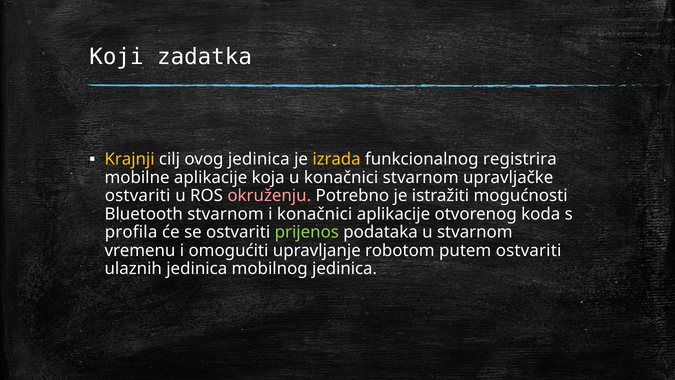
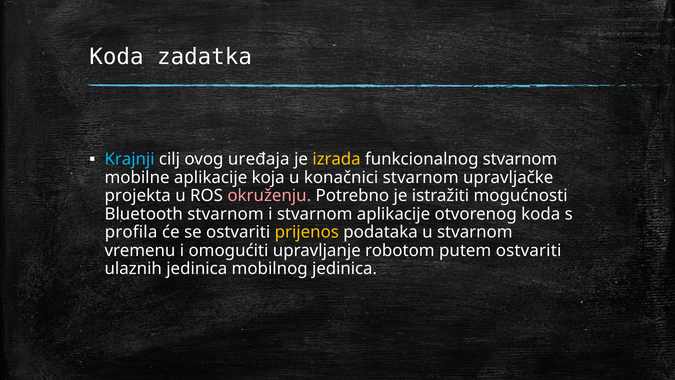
Koji at (116, 57): Koji -> Koda
Krajnji colour: yellow -> light blue
ovog jedinica: jedinica -> uređaja
funkcionalnog registrira: registrira -> stvarnom
ostvariti at (138, 196): ostvariti -> projekta
i konačnici: konačnici -> stvarnom
prijenos colour: light green -> yellow
